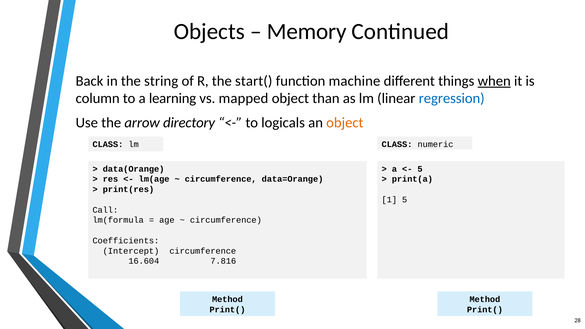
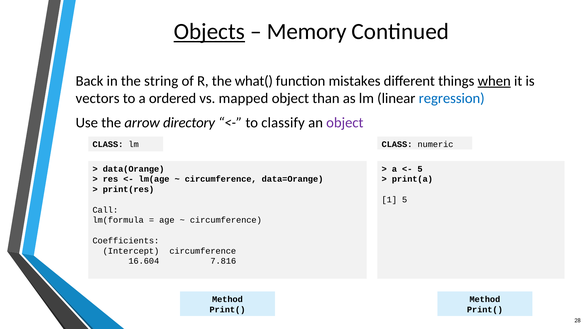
Objects underline: none -> present
start(: start( -> what(
machine: machine -> mistakes
column: column -> vectors
learning: learning -> ordered
logicals: logicals -> classify
object at (345, 123) colour: orange -> purple
